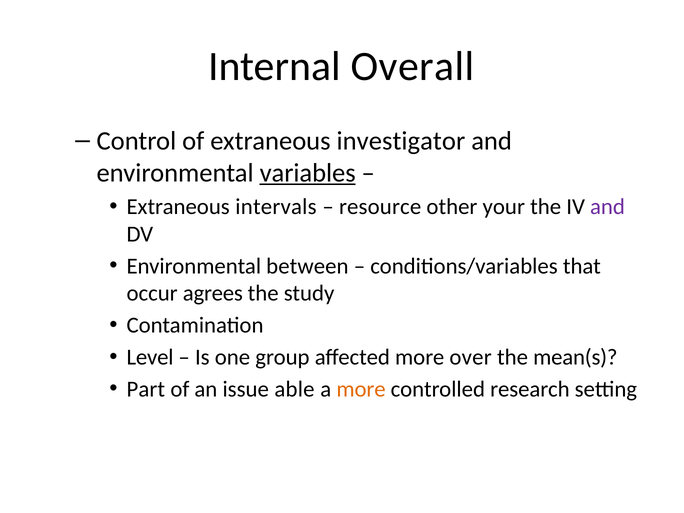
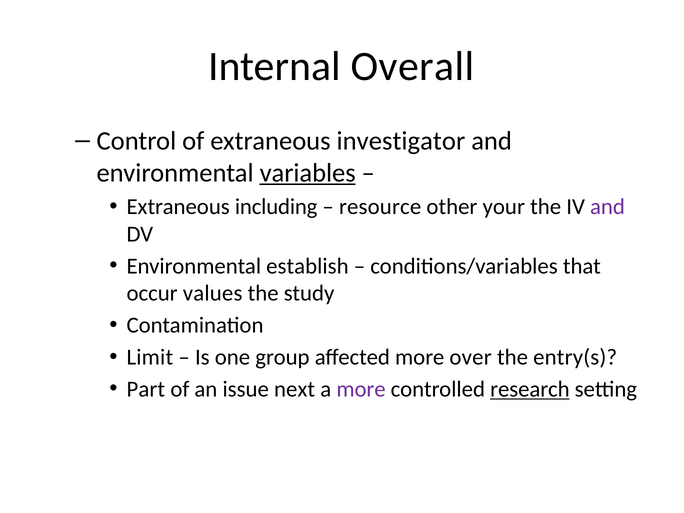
intervals: intervals -> including
between: between -> establish
agrees: agrees -> values
Level: Level -> Limit
mean(s: mean(s -> entry(s
able: able -> next
more at (361, 389) colour: orange -> purple
research underline: none -> present
